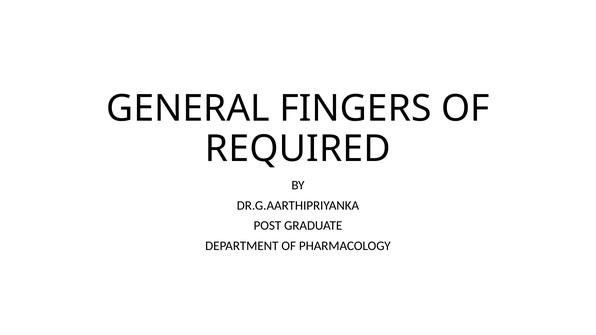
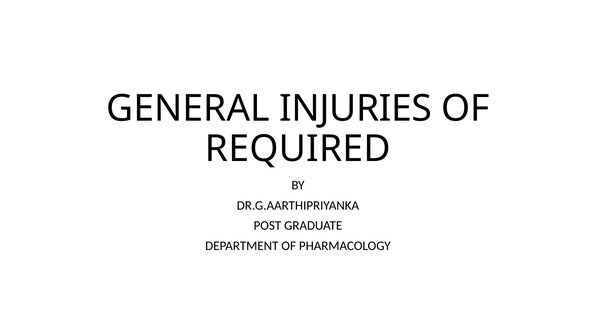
FINGERS: FINGERS -> INJURIES
